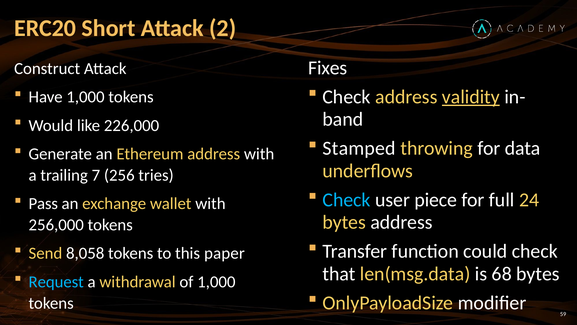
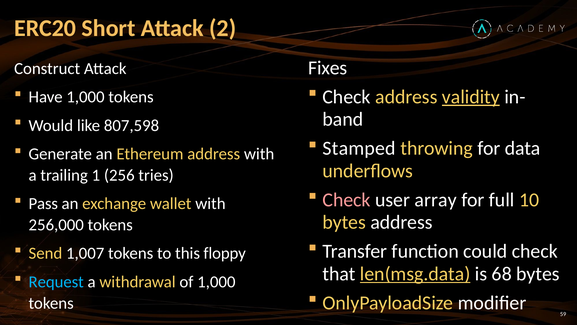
226,000: 226,000 -> 807,598
7: 7 -> 1
Check at (347, 200) colour: light blue -> pink
piece: piece -> array
24: 24 -> 10
8,058: 8,058 -> 1,007
paper: paper -> floppy
len(msg.data underline: none -> present
